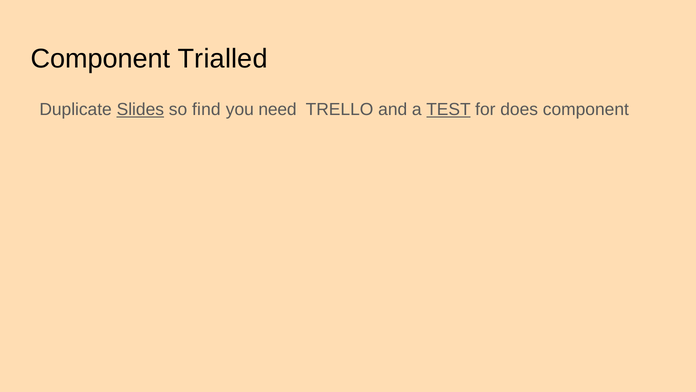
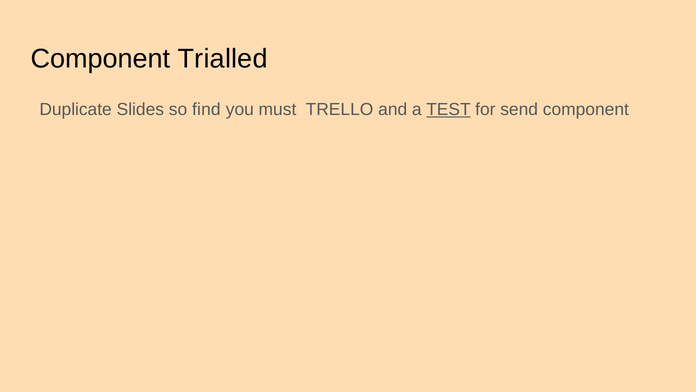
Slides underline: present -> none
need: need -> must
does: does -> send
